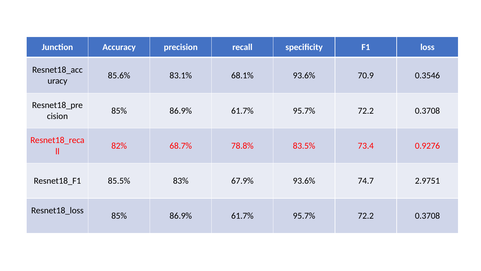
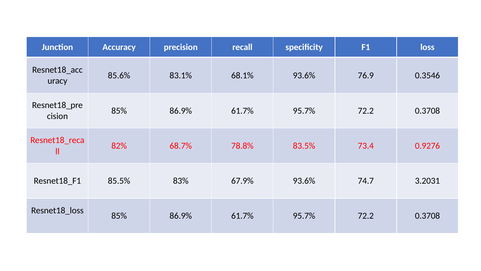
70.9: 70.9 -> 76.9
2.9751: 2.9751 -> 3.2031
